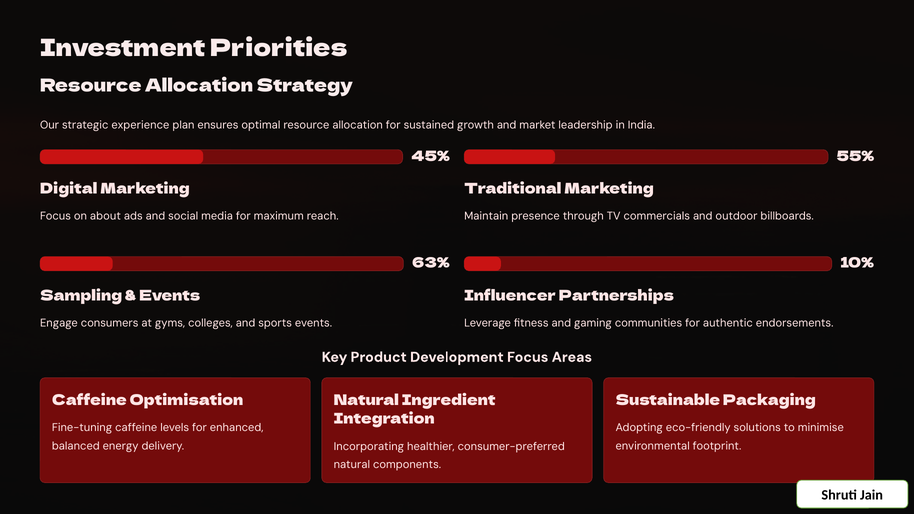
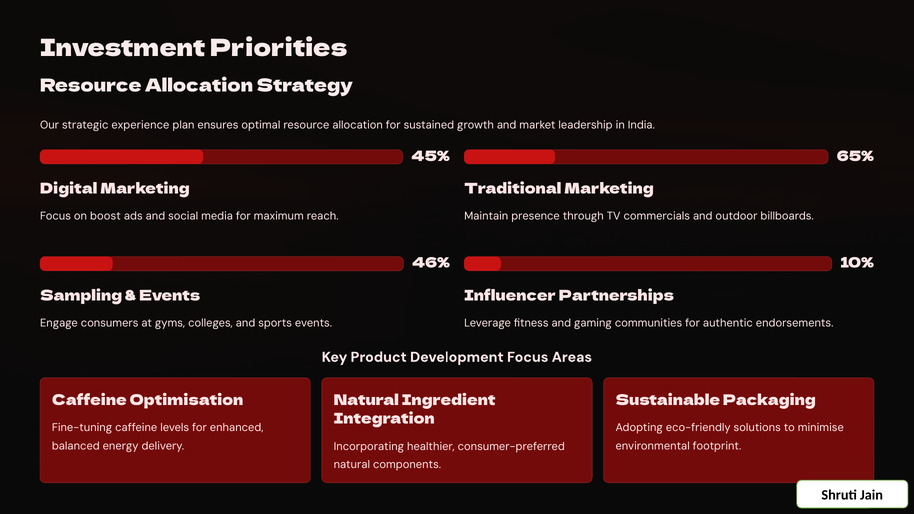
55%: 55% -> 65%
about: about -> boost
63%: 63% -> 46%
